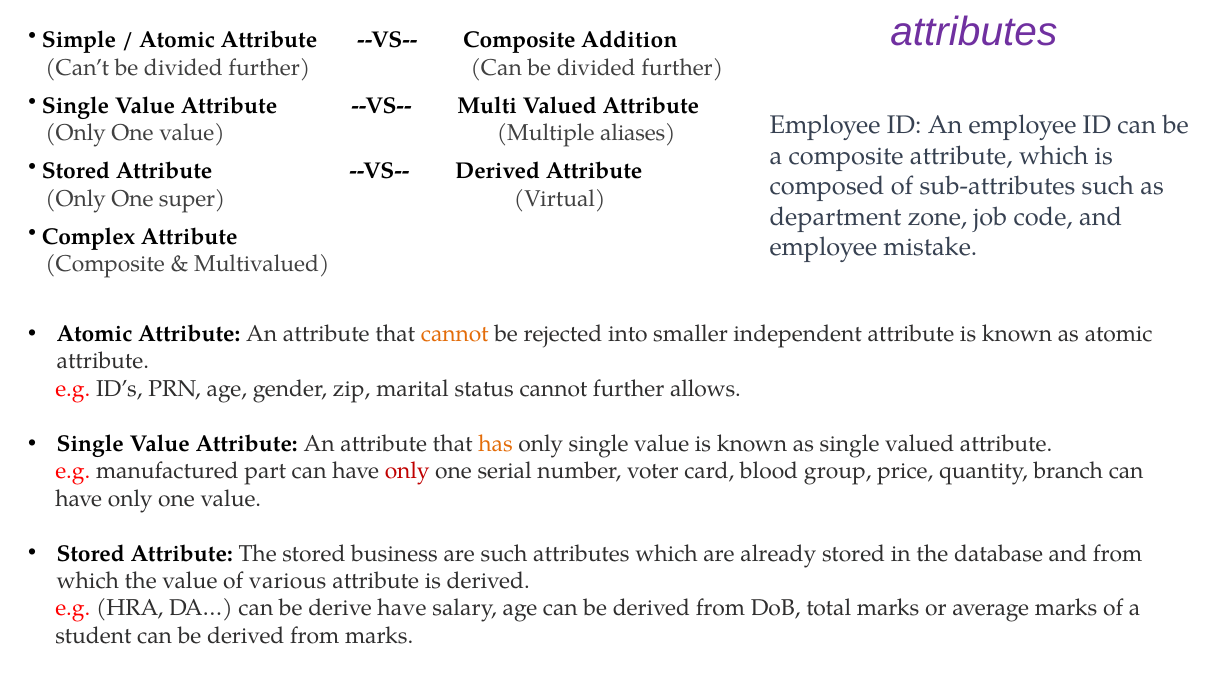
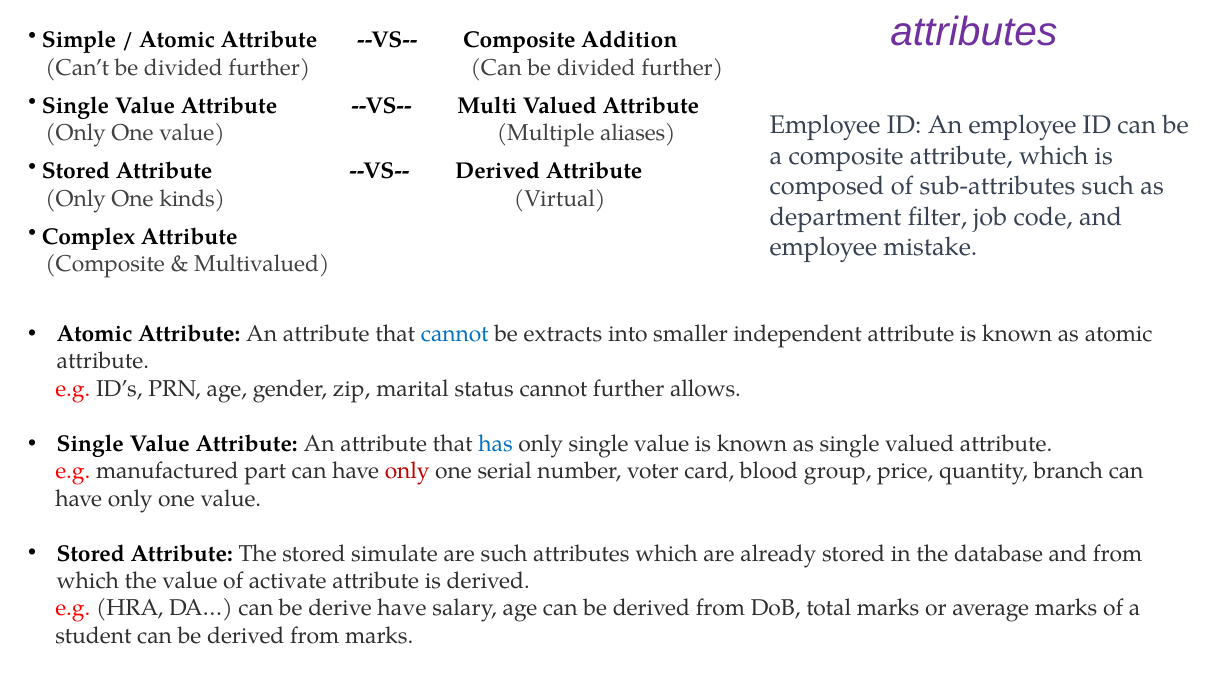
super: super -> kinds
zone: zone -> filter
cannot at (455, 334) colour: orange -> blue
rejected: rejected -> extracts
has colour: orange -> blue
business: business -> simulate
various: various -> activate
